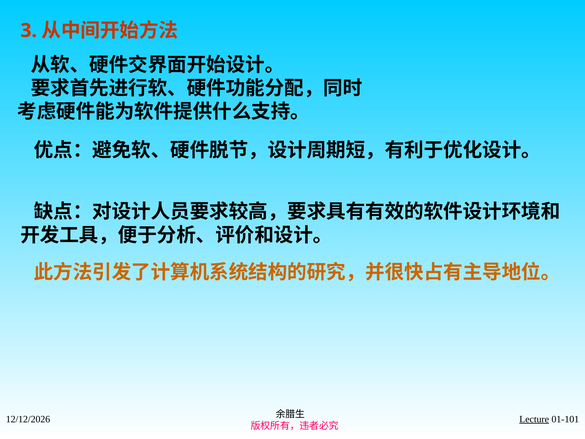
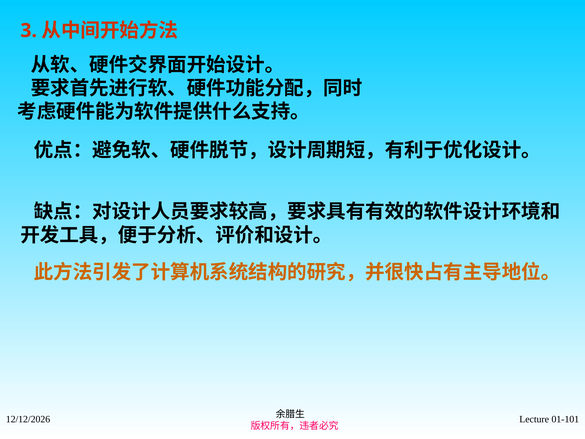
Lecture underline: present -> none
